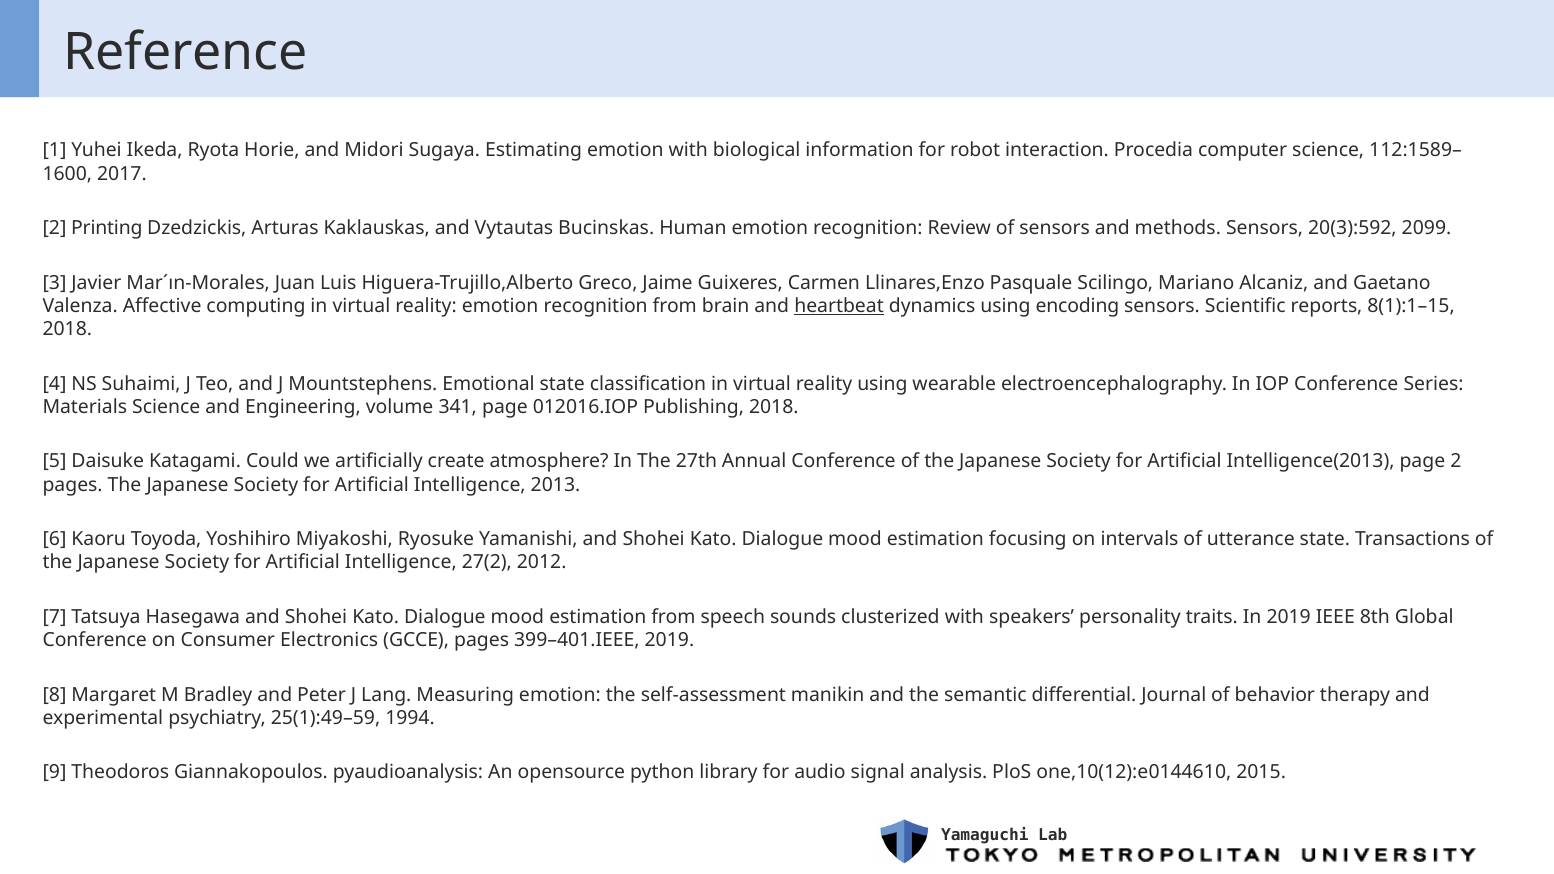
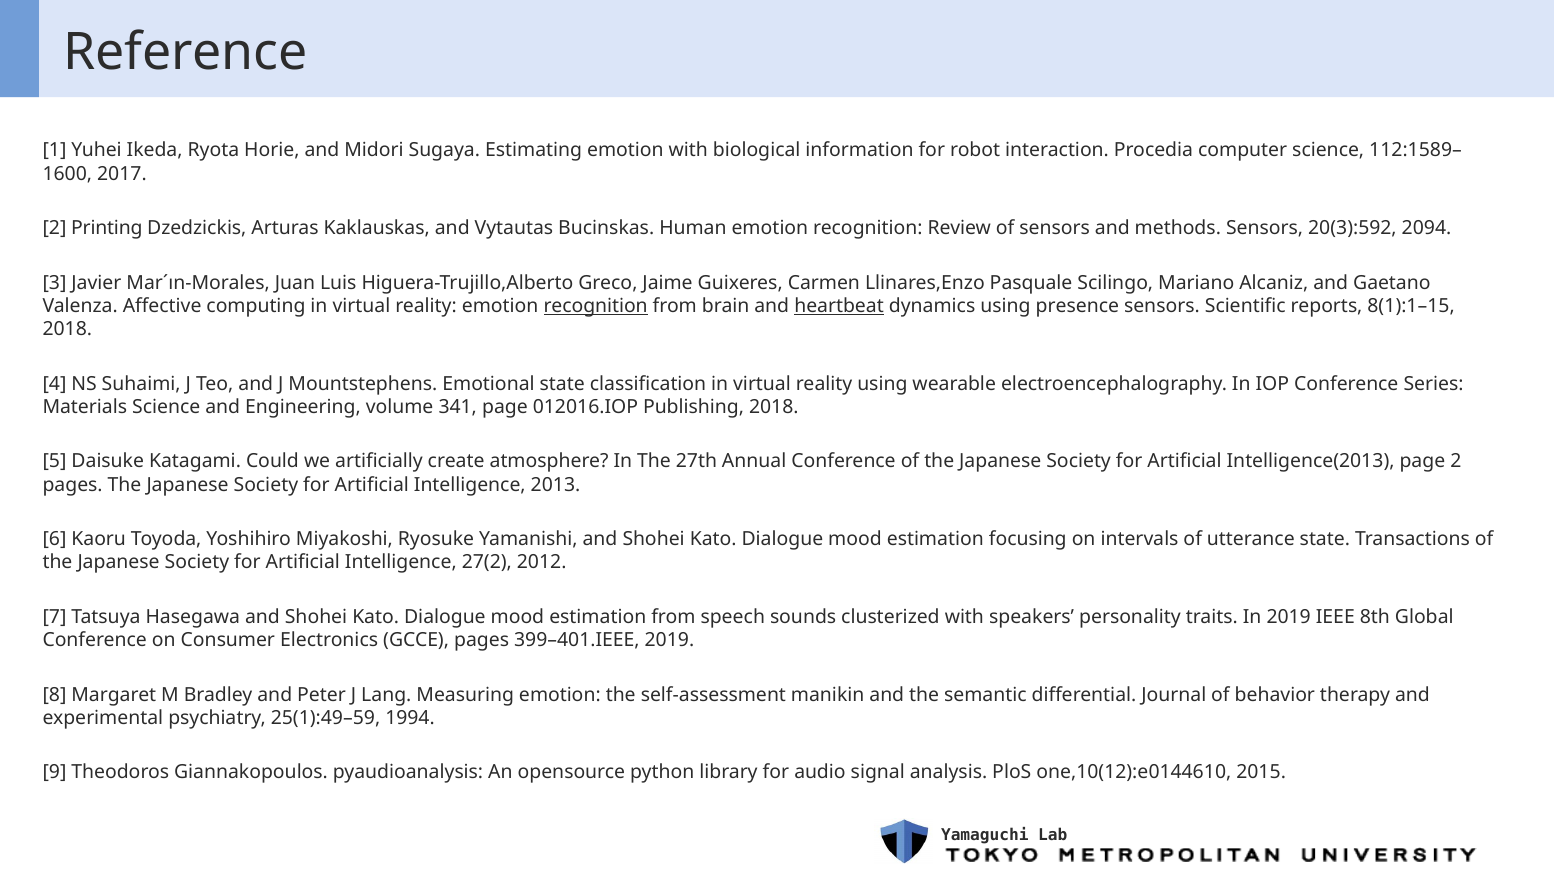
2099: 2099 -> 2094
recognition at (596, 306) underline: none -> present
encoding: encoding -> presence
